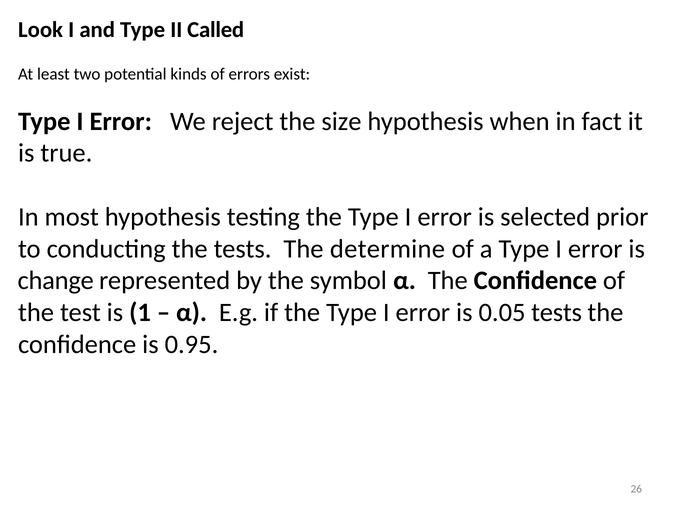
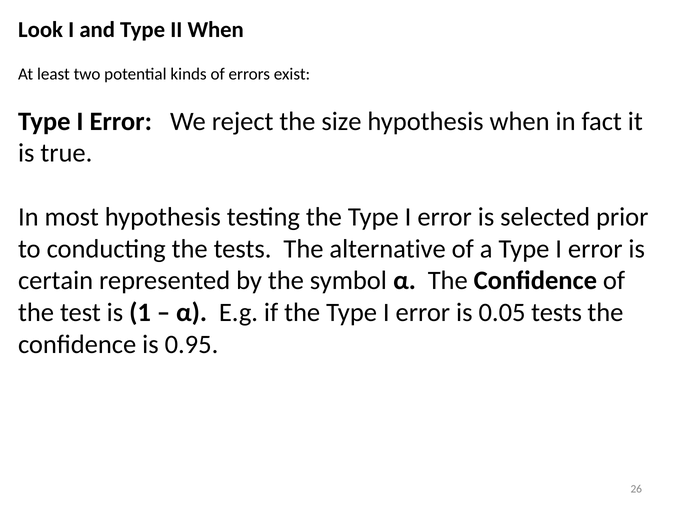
II Called: Called -> When
determine: determine -> alternative
change: change -> certain
